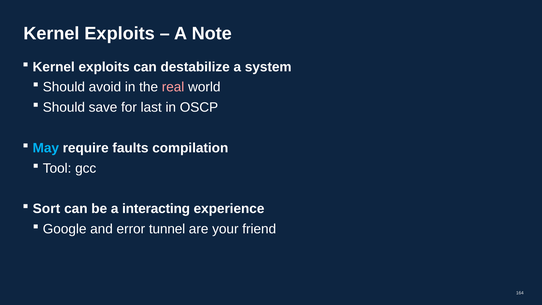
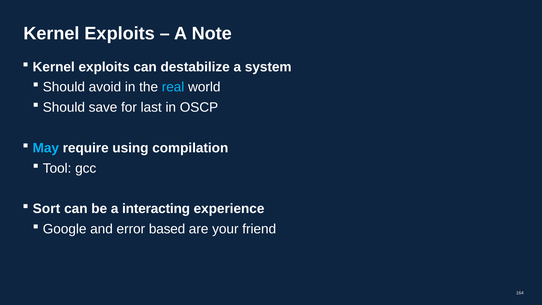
real colour: pink -> light blue
faults: faults -> using
tunnel: tunnel -> based
